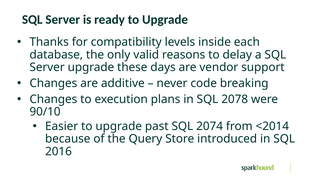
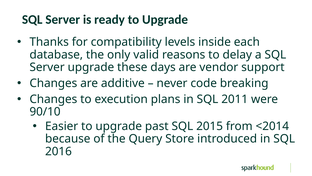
2078: 2078 -> 2011
2074: 2074 -> 2015
